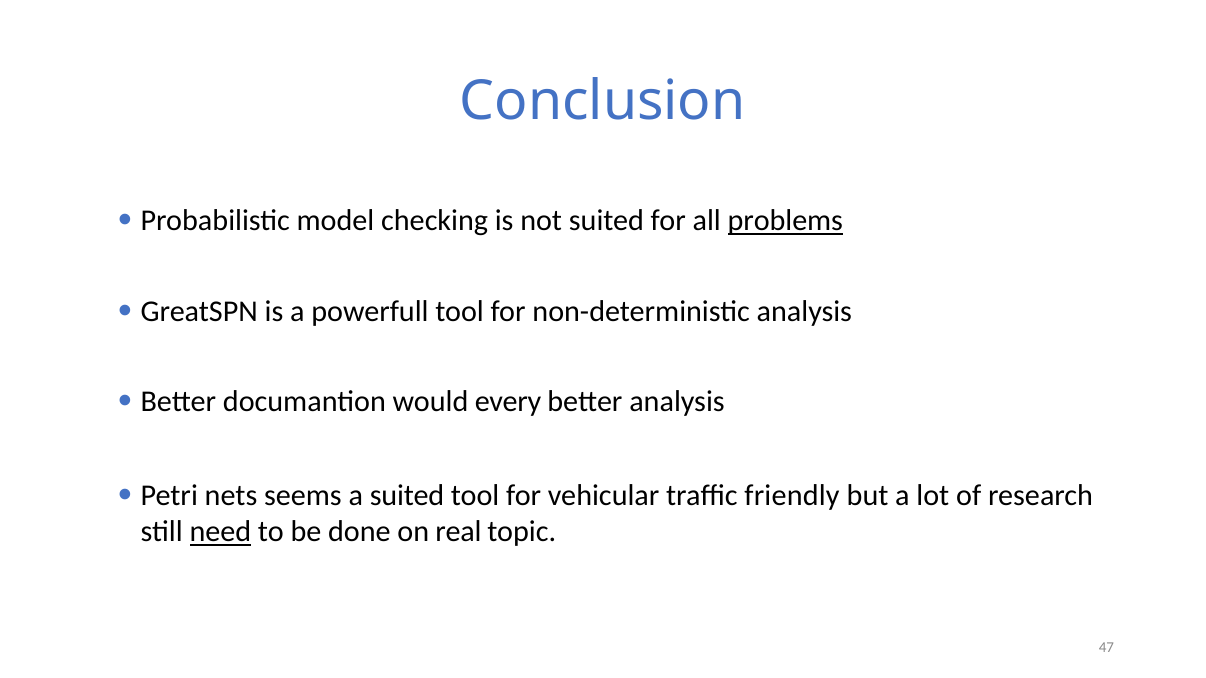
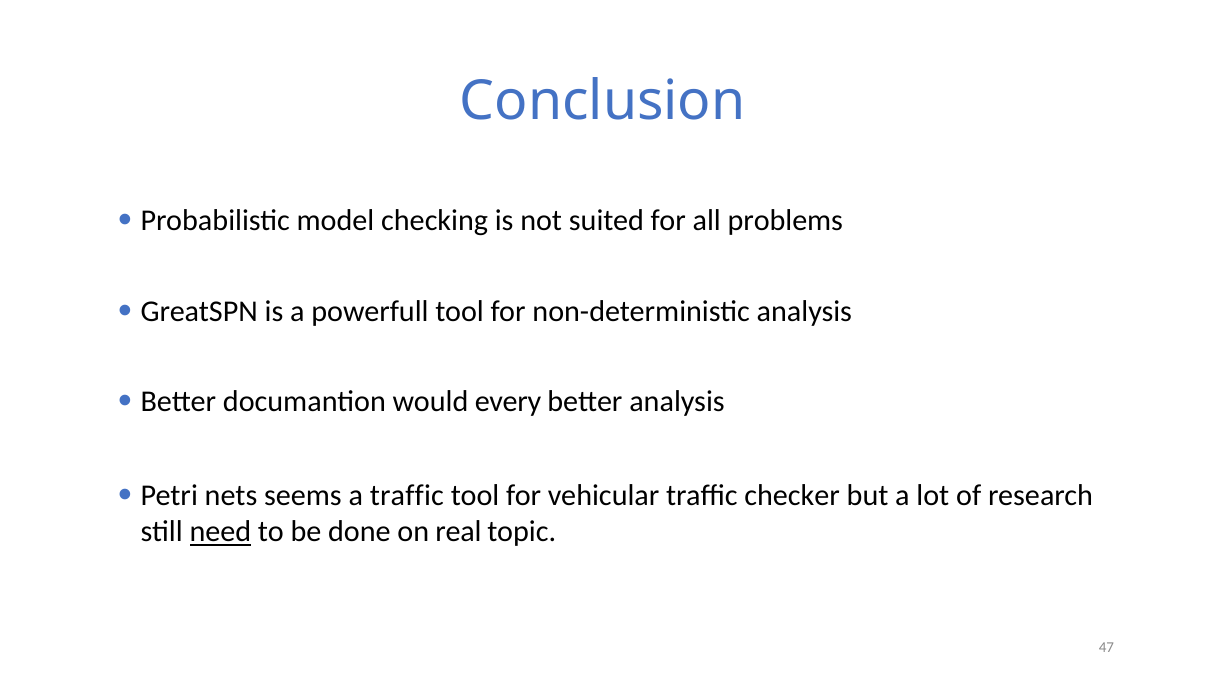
problems underline: present -> none
a suited: suited -> traffic
friendly: friendly -> checker
